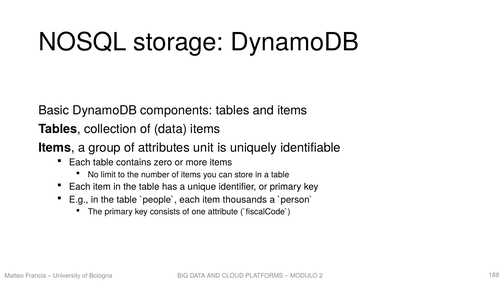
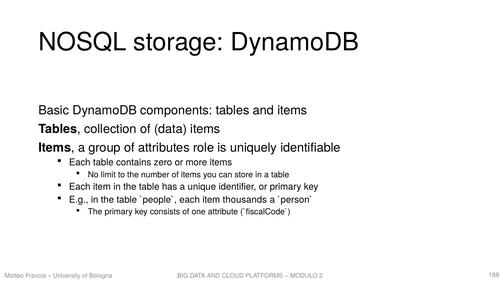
unit: unit -> role
